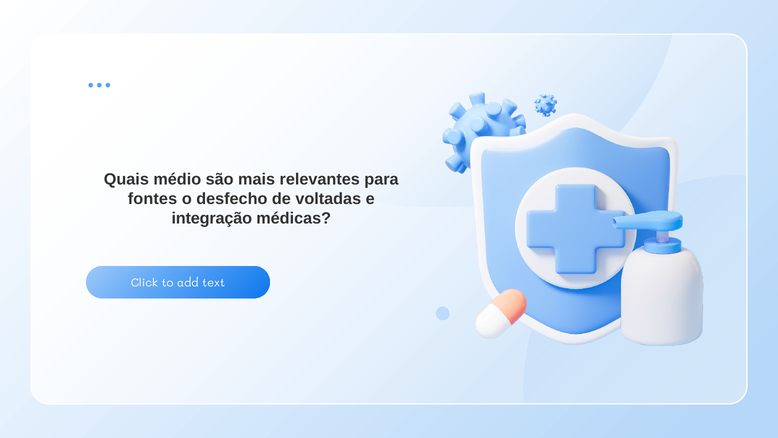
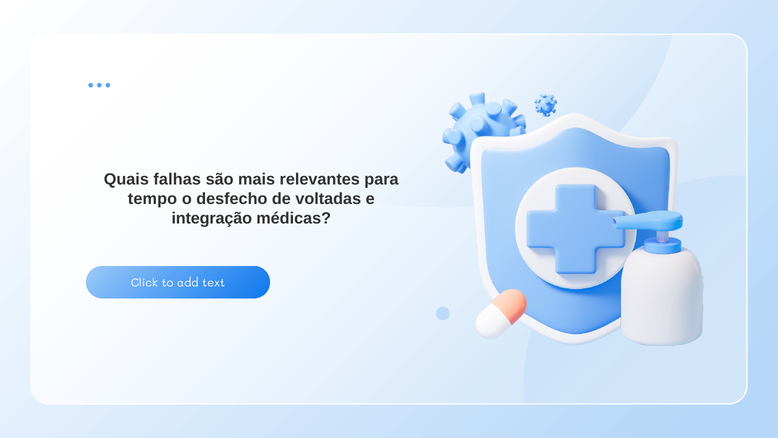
médio: médio -> falhas
fontes: fontes -> tempo
